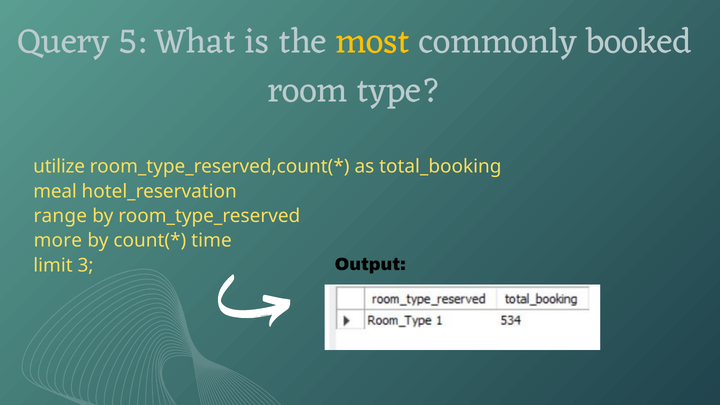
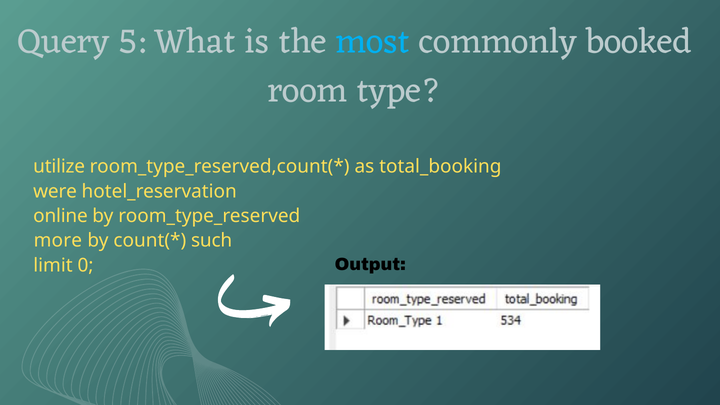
most colour: yellow -> light blue
meal: meal -> were
range: range -> online
time: time -> such
3: 3 -> 0
